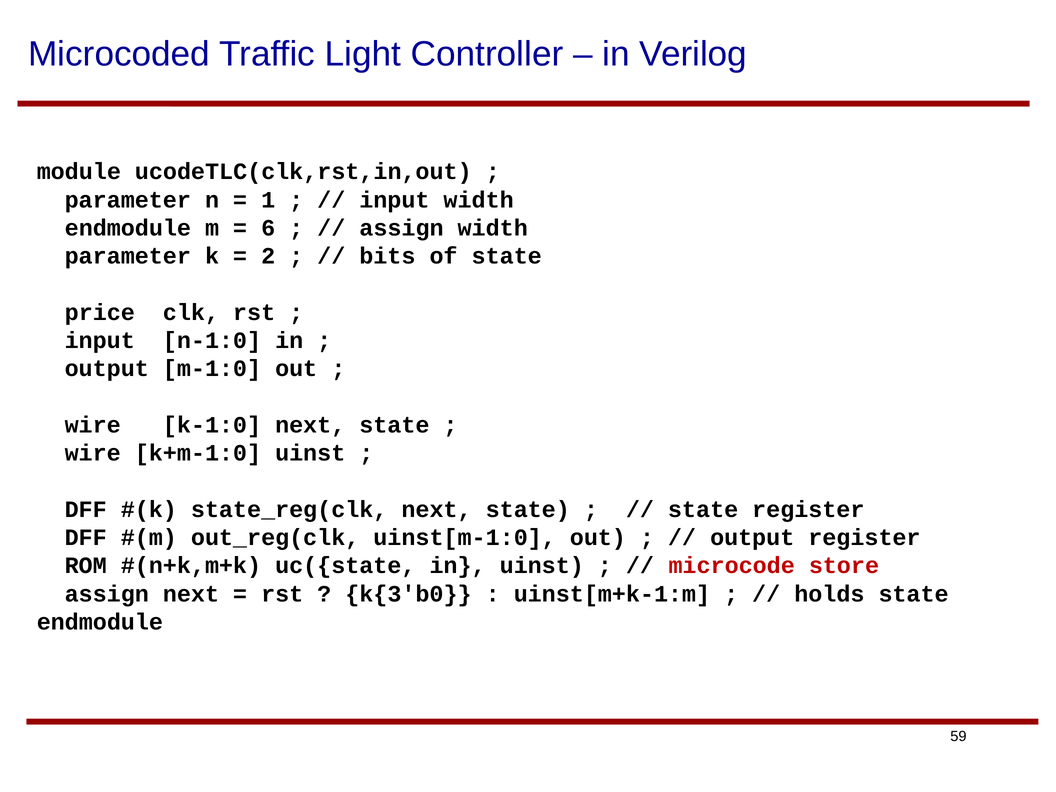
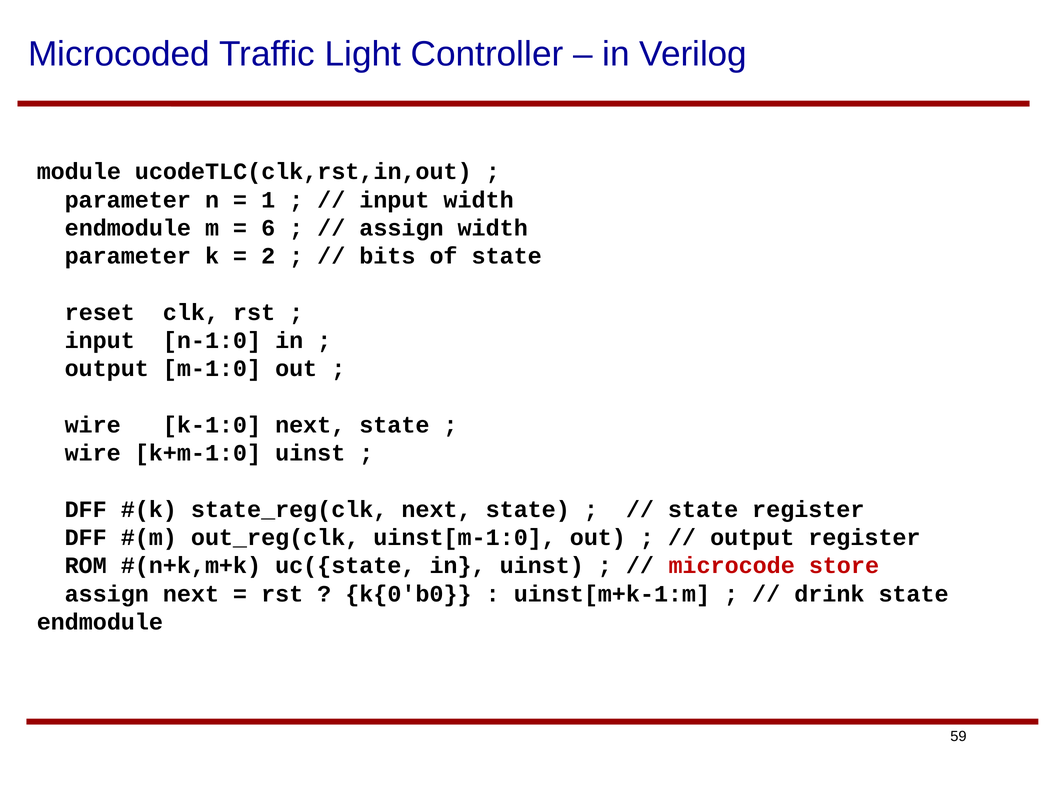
price: price -> reset
k{3'b0: k{3'b0 -> k{0'b0
holds: holds -> drink
